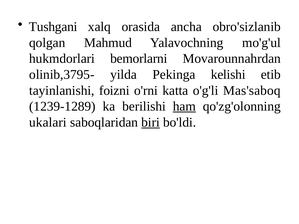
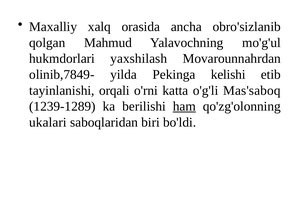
Tushgani: Tushgani -> Maxalliy
bemorlarni: bemorlarni -> yaxshilash
olinib,3795-: olinib,3795- -> olinib,7849-
foizni: foizni -> orqali
biri underline: present -> none
